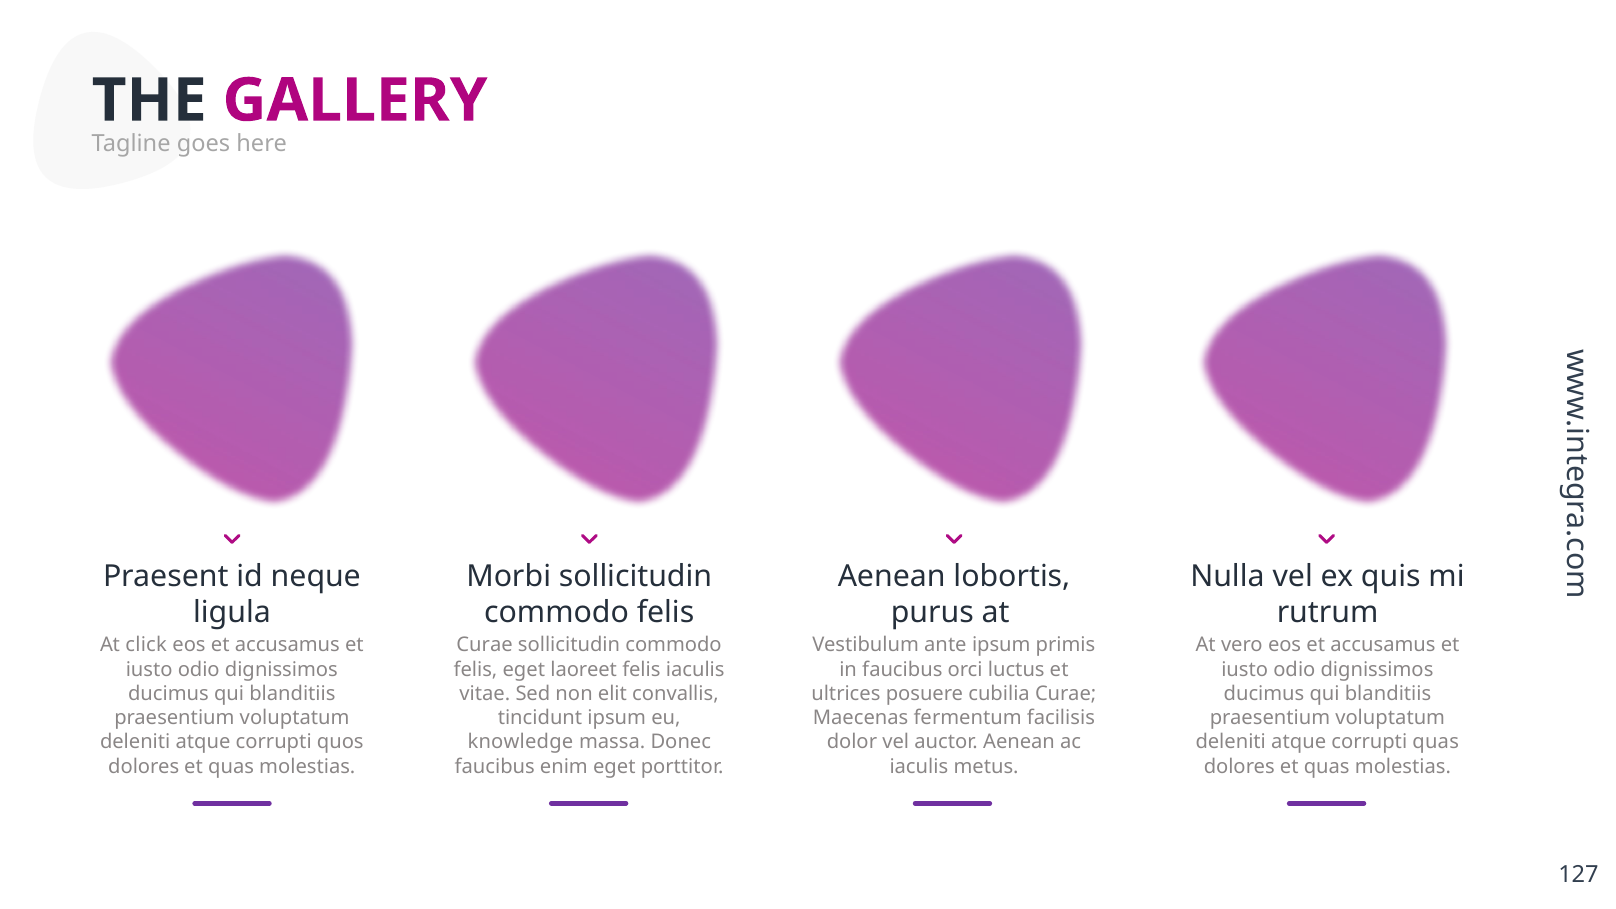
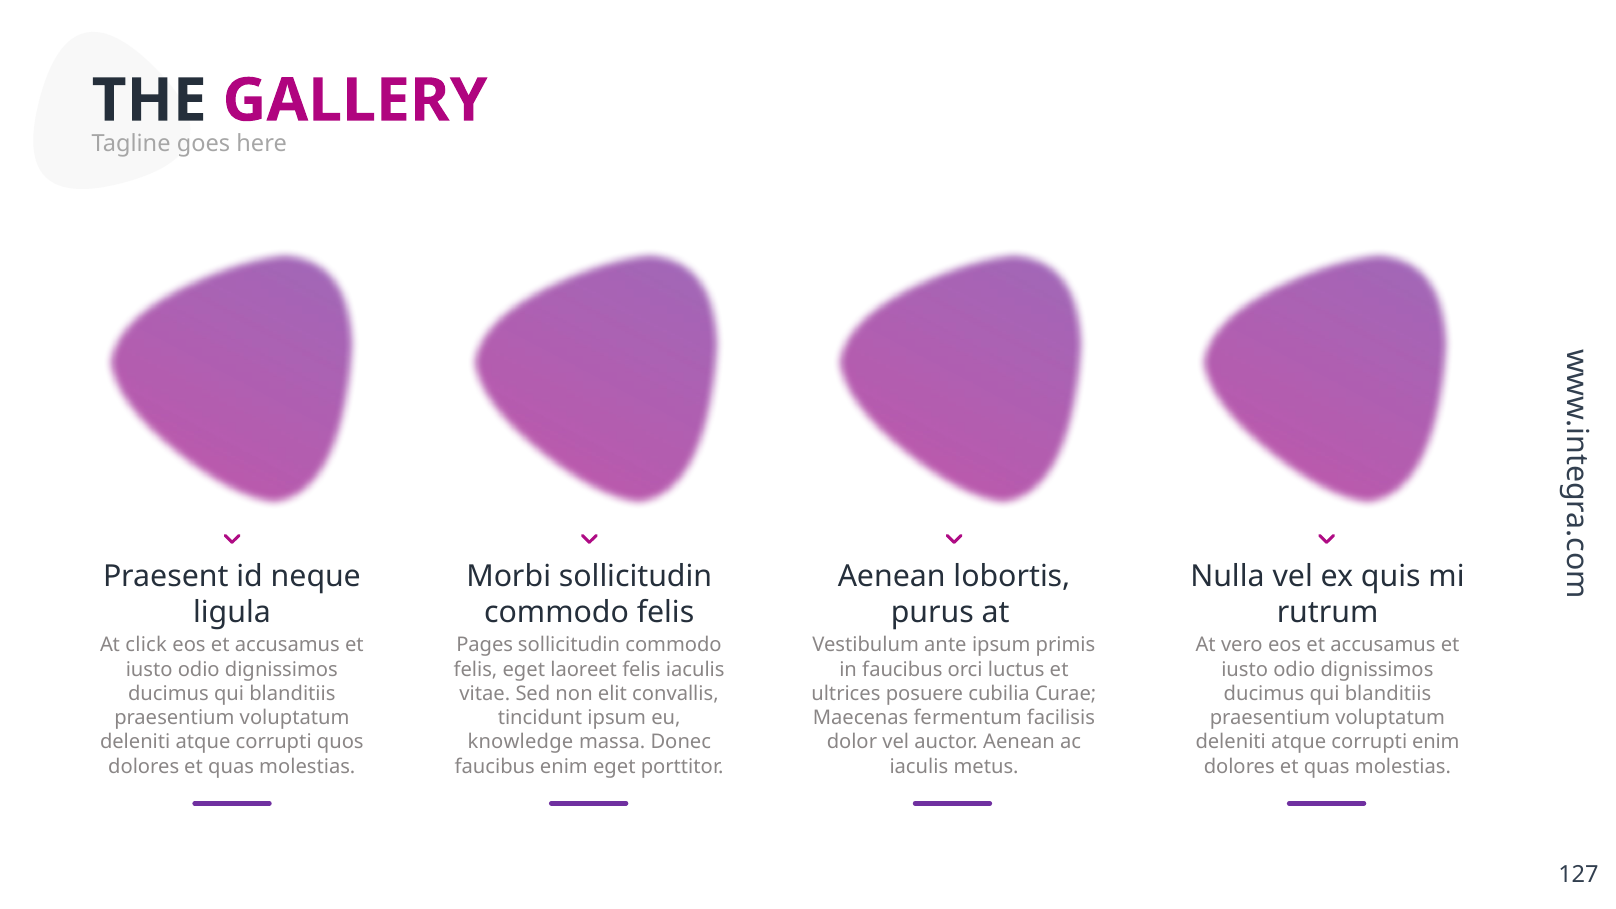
Curae at (485, 645): Curae -> Pages
corrupti quas: quas -> enim
